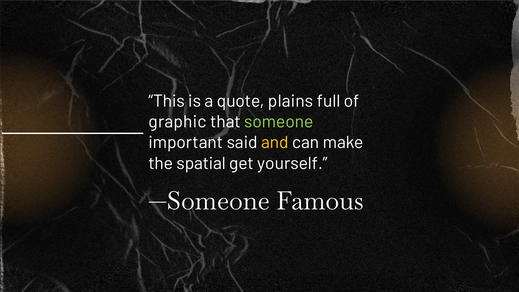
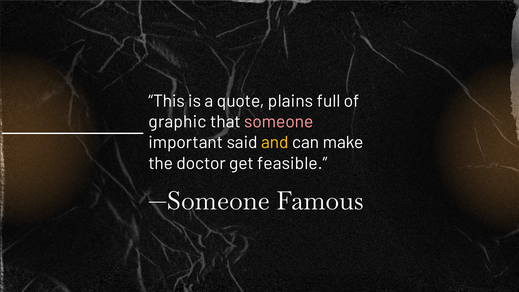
someone colour: light green -> pink
spatial: spatial -> doctor
yourself: yourself -> feasible
